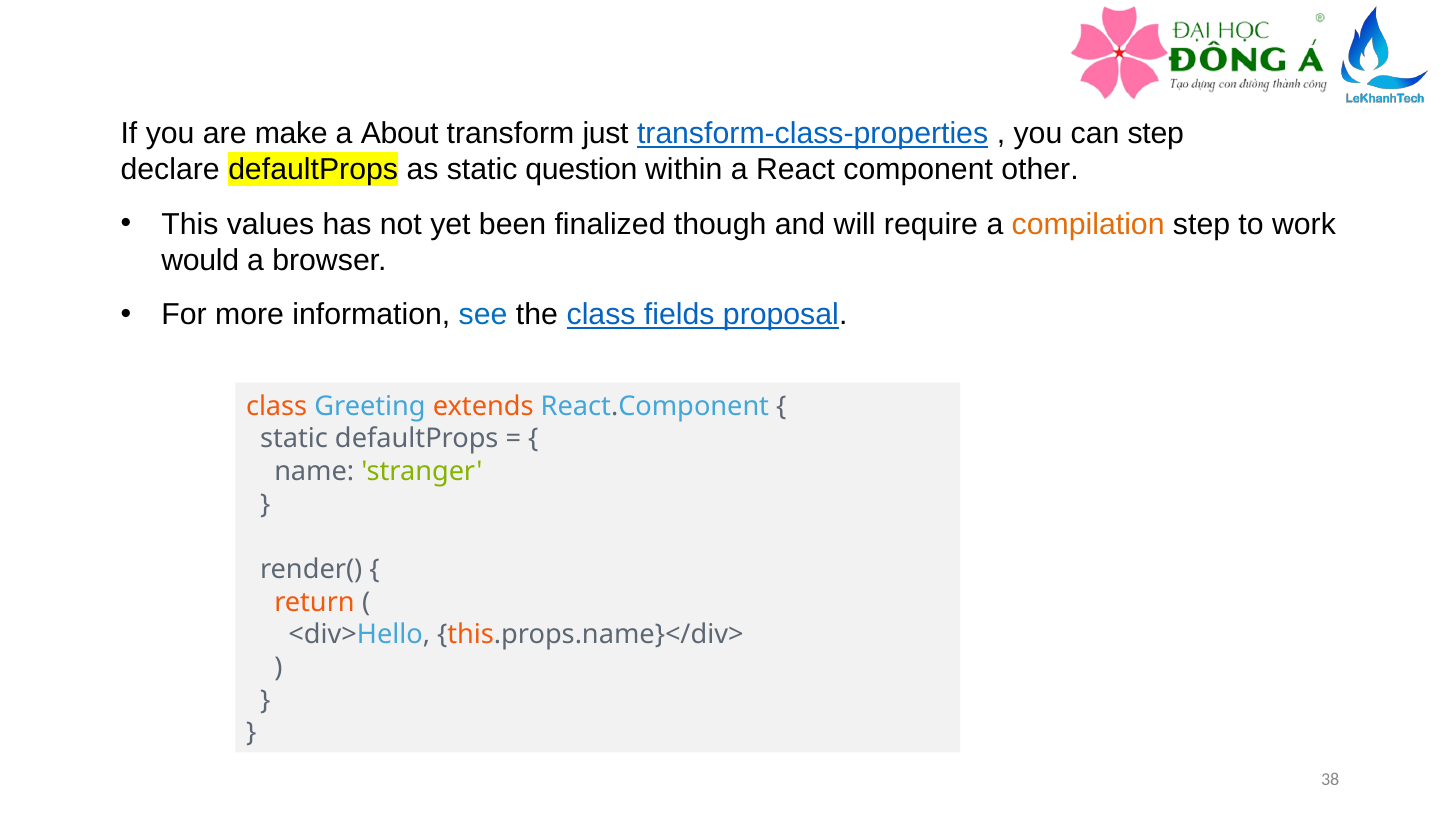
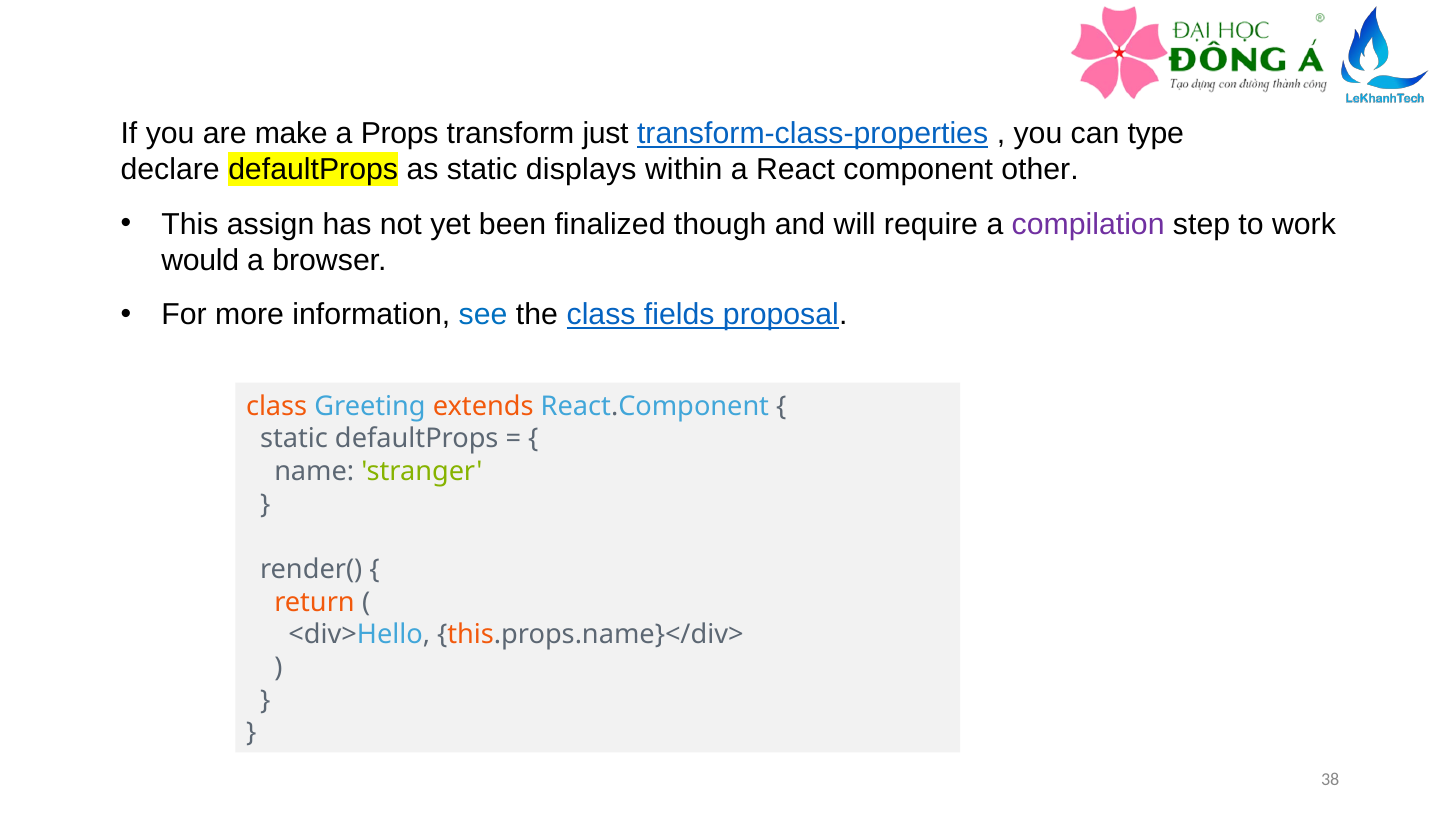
About: About -> Props
can step: step -> type
question: question -> displays
values: values -> assign
compilation colour: orange -> purple
